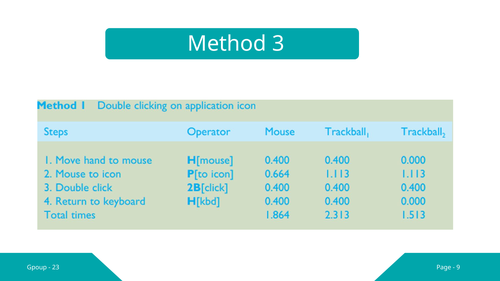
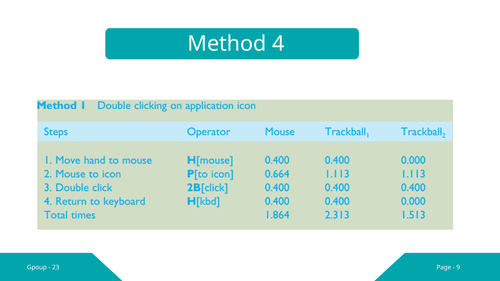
3: 3 -> 4
